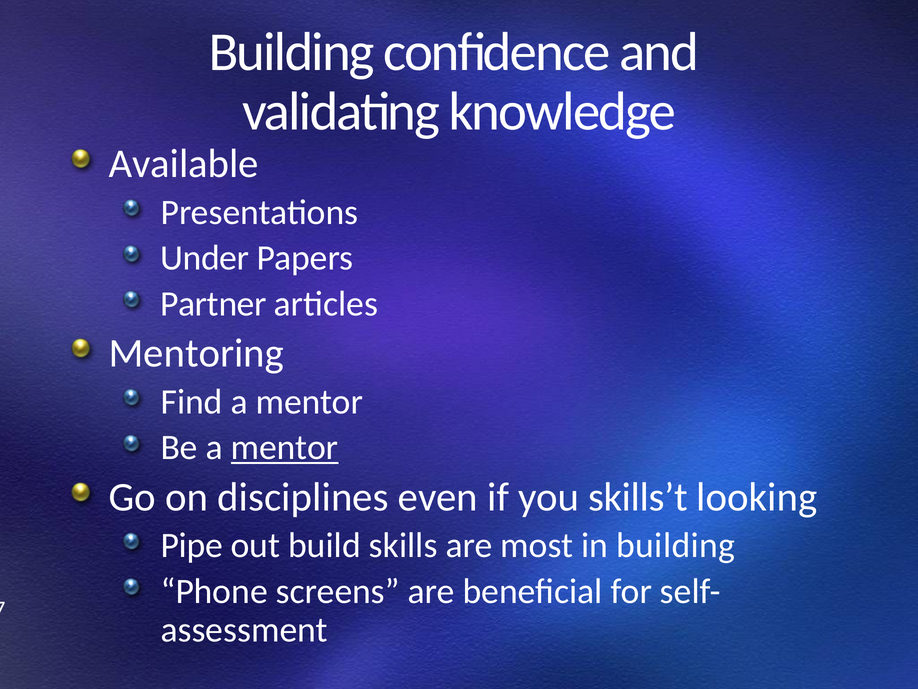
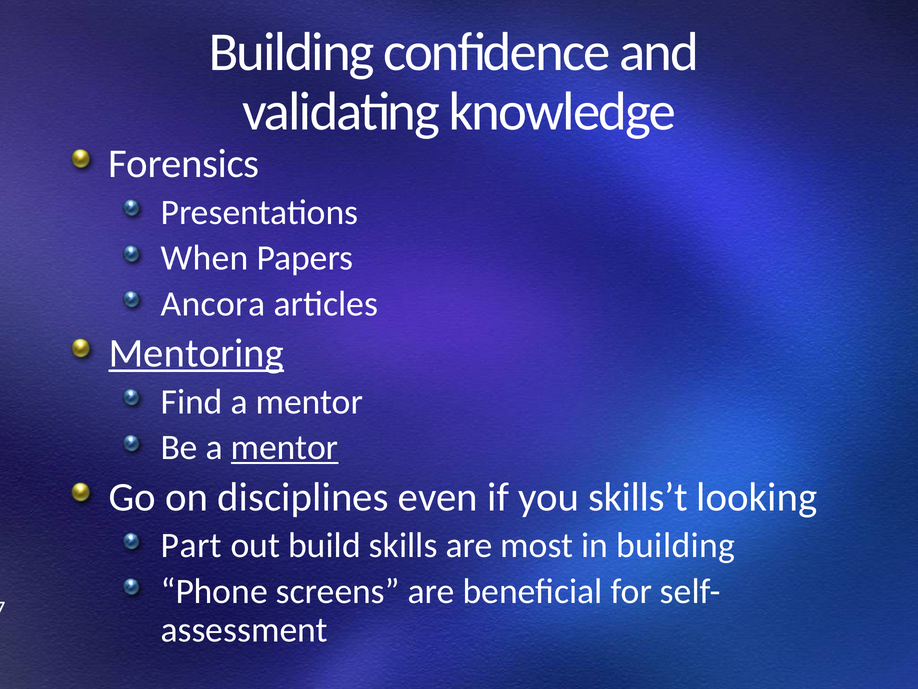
Available: Available -> Forensics
Under: Under -> When
Partner: Partner -> Ancora
Mentoring underline: none -> present
Pipe: Pipe -> Part
